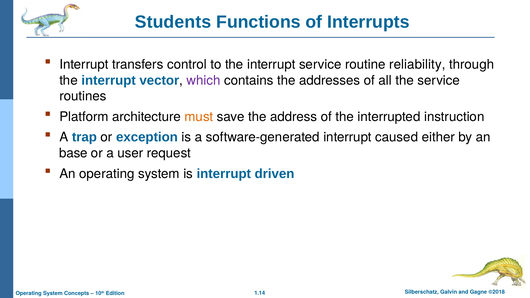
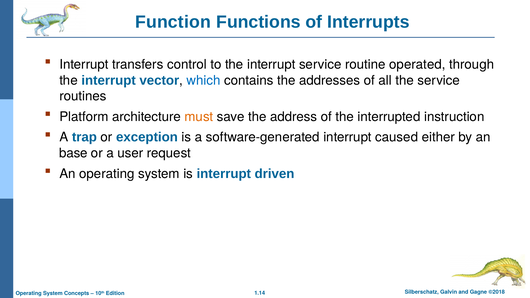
Students: Students -> Function
reliability: reliability -> operated
which colour: purple -> blue
